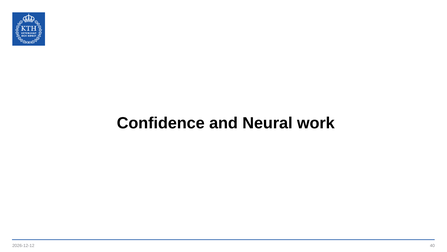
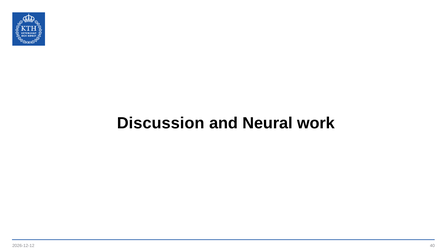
Confidence: Confidence -> Discussion
